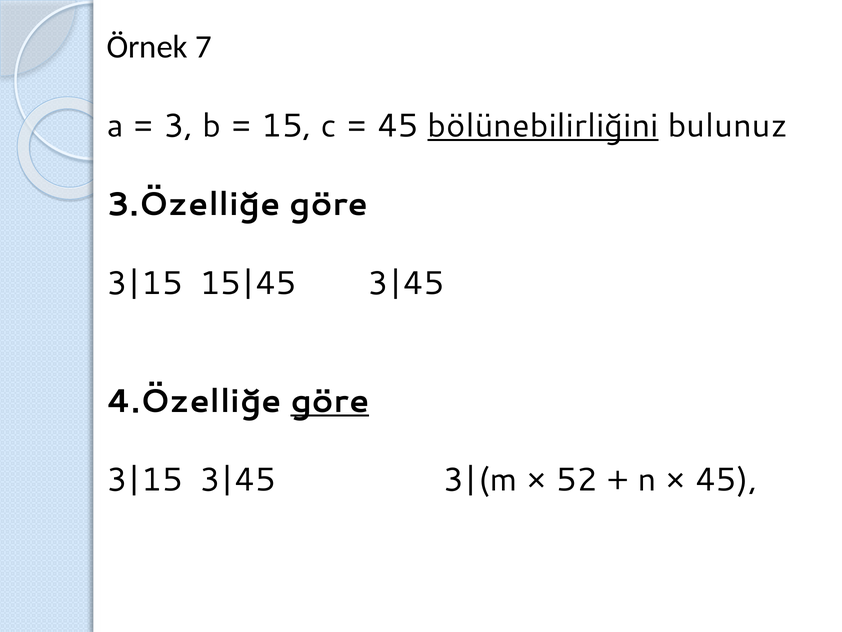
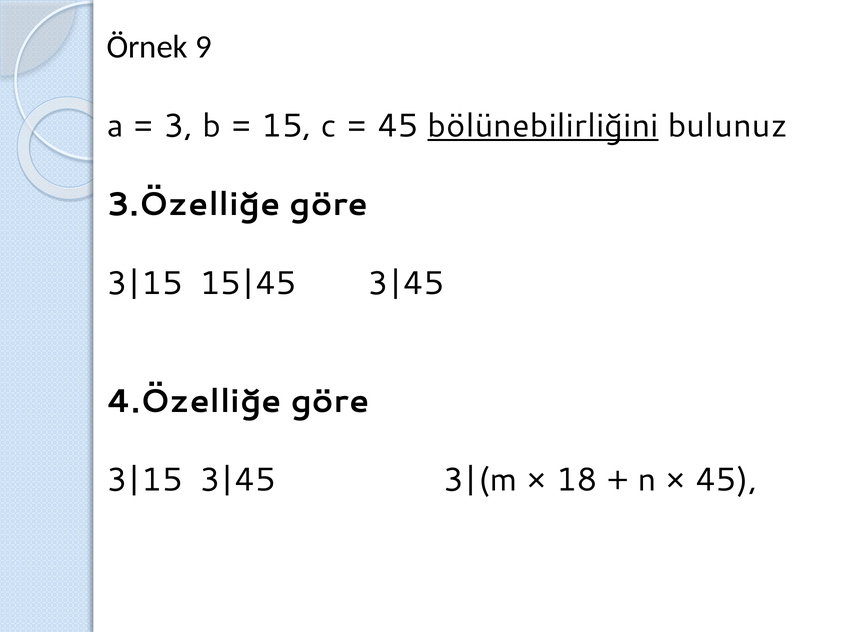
7: 7 -> 9
göre at (330, 401) underline: present -> none
52: 52 -> 18
